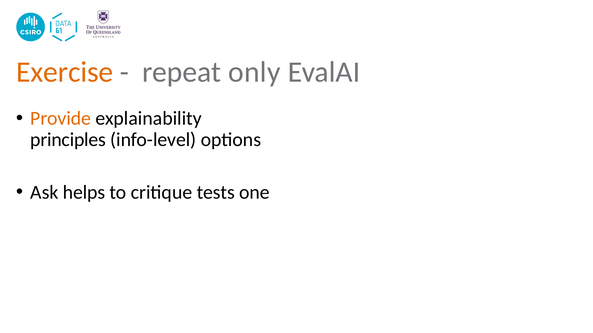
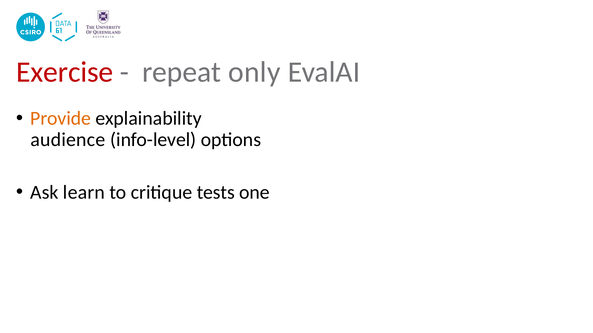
Exercise colour: orange -> red
principles: principles -> audience
helps: helps -> learn
